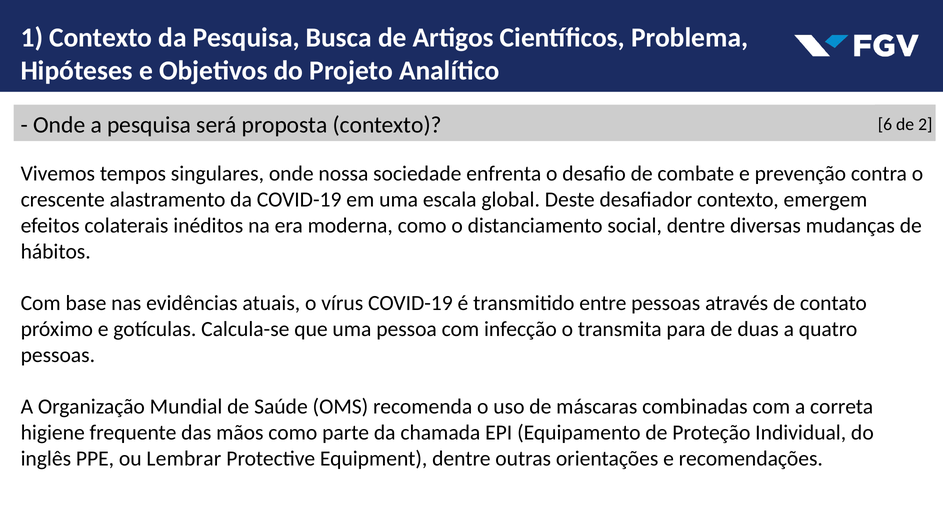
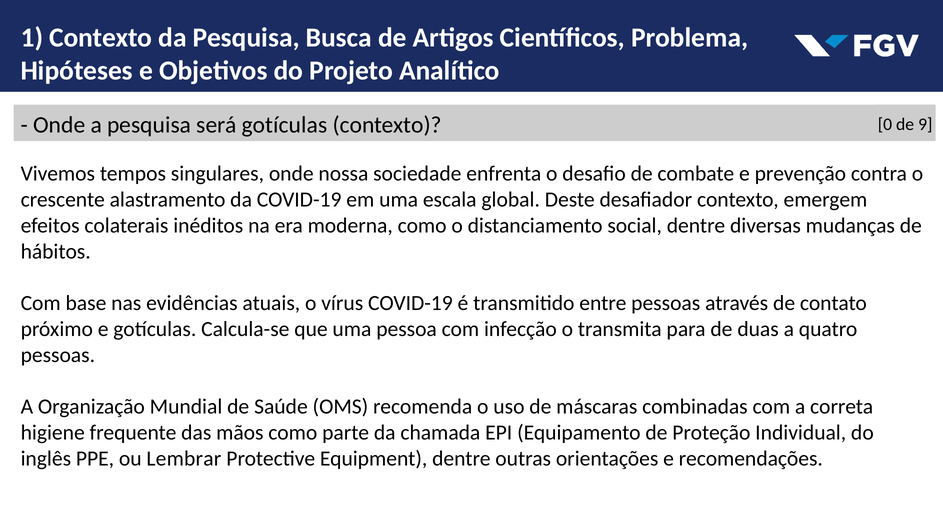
será proposta: proposta -> gotículas
6: 6 -> 0
2: 2 -> 9
